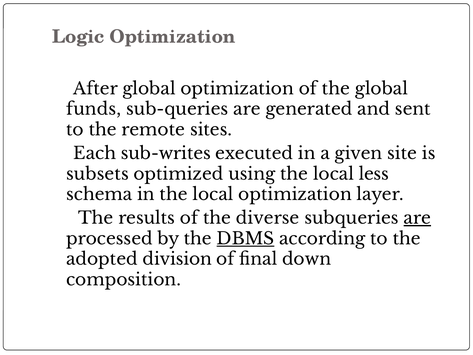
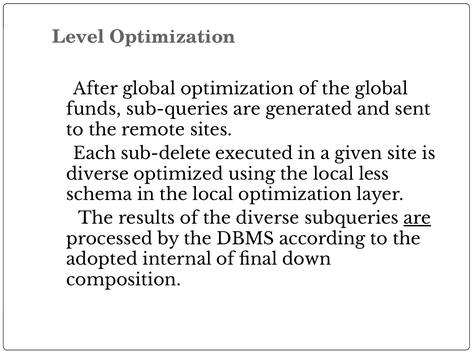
Logic: Logic -> Level
sub-writes: sub-writes -> sub-delete
subsets at (97, 174): subsets -> diverse
DBMS underline: present -> none
division: division -> internal
